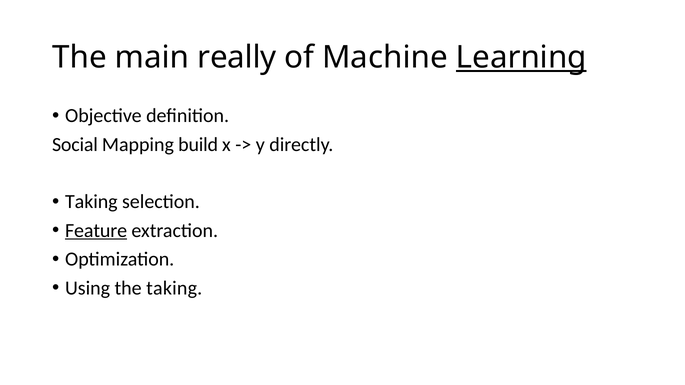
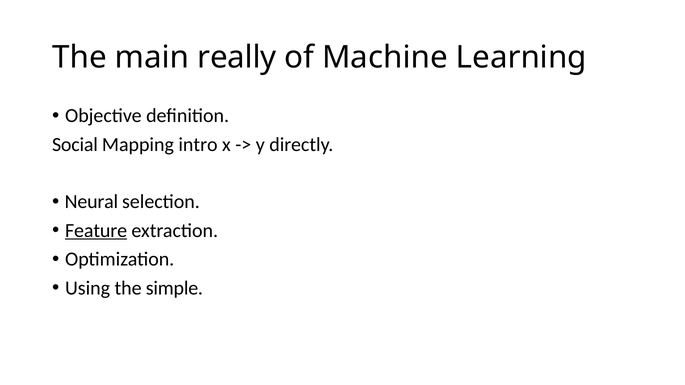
Learning underline: present -> none
build: build -> intro
Taking at (91, 202): Taking -> Neural
the taking: taking -> simple
